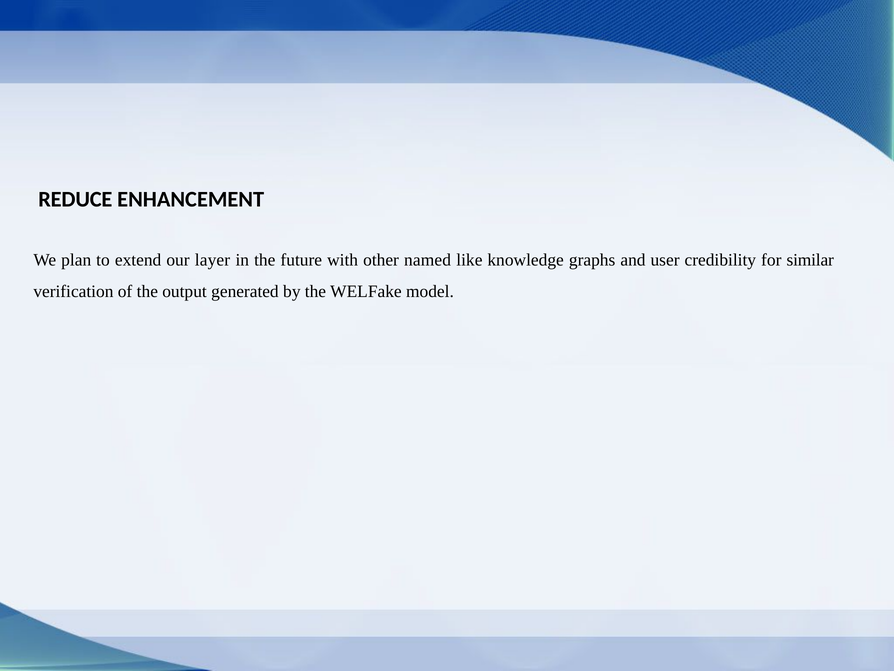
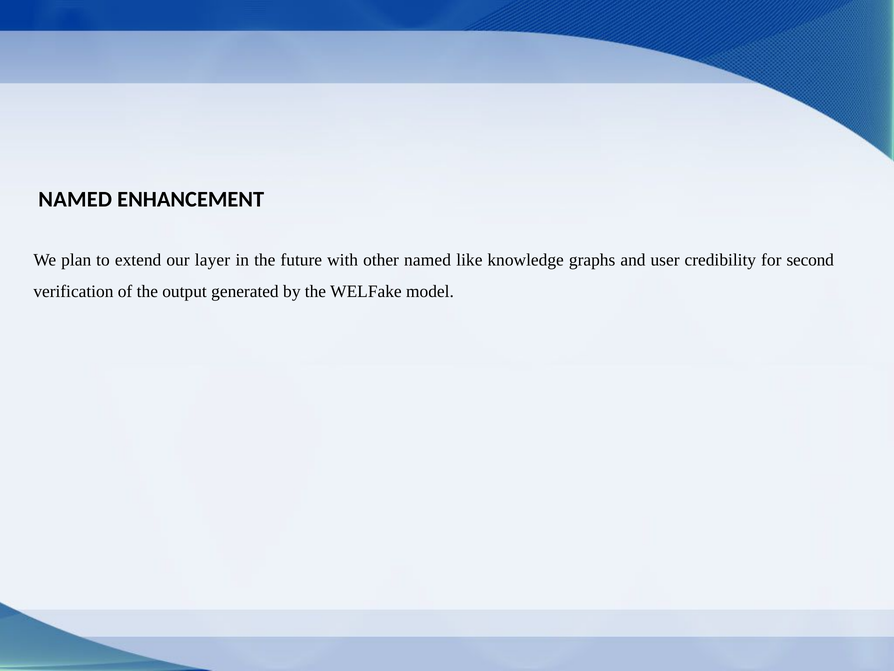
REDUCE at (75, 199): REDUCE -> NAMED
similar: similar -> second
